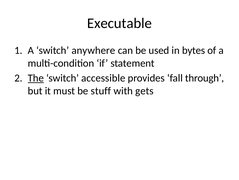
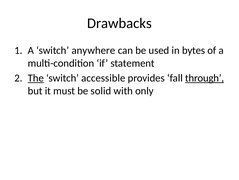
Executable: Executable -> Drawbacks
through underline: none -> present
stuff: stuff -> solid
gets: gets -> only
